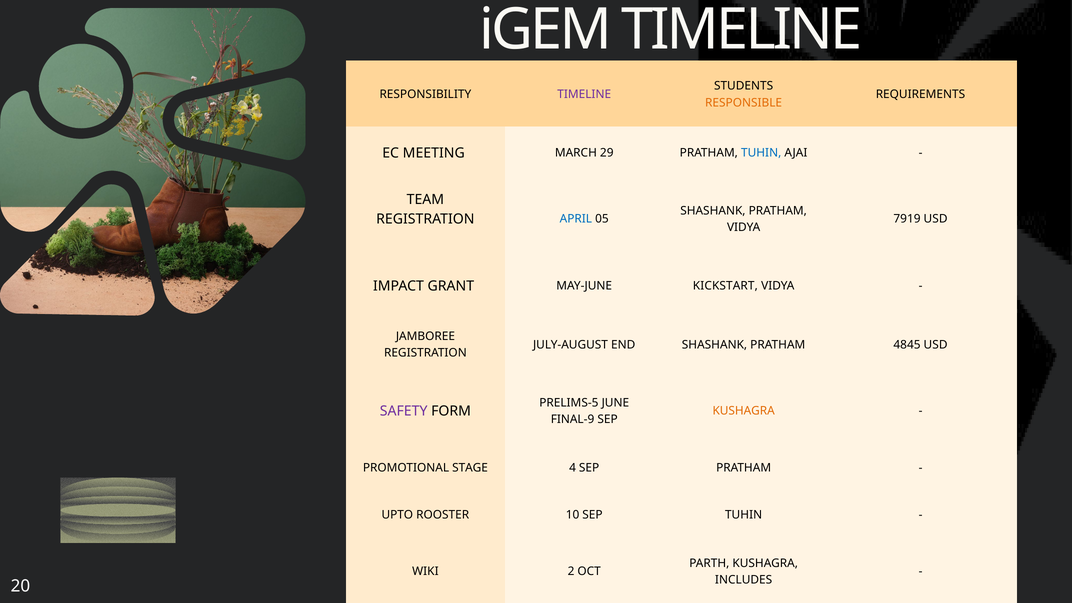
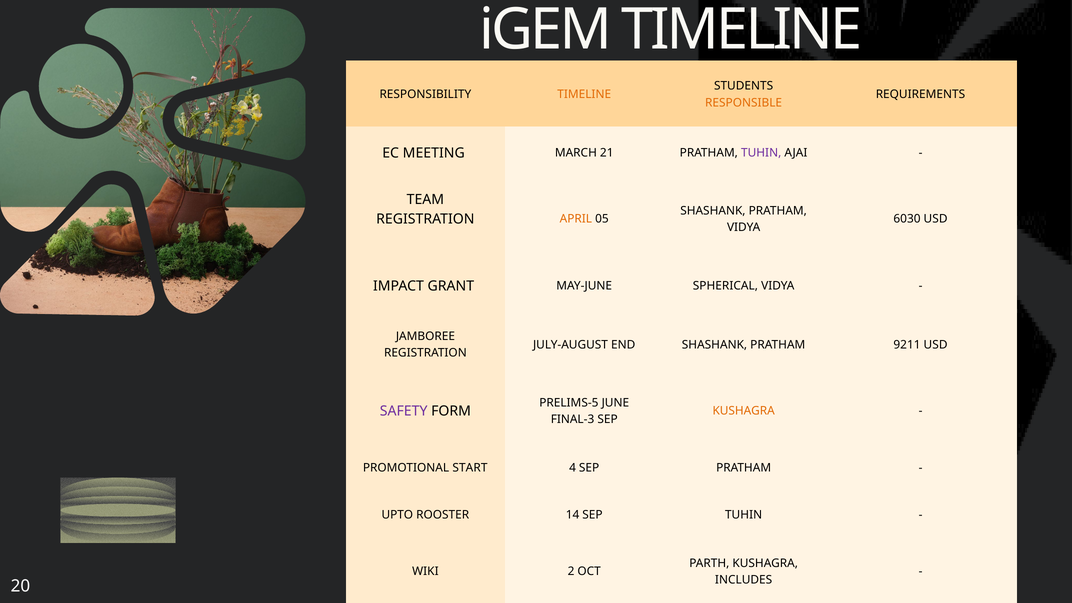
TIMELINE at (584, 94) colour: purple -> orange
29: 29 -> 21
TUHIN at (761, 153) colour: blue -> purple
APRIL colour: blue -> orange
7919: 7919 -> 6030
KICKSTART: KICKSTART -> SPHERICAL
4845: 4845 -> 9211
FINAL-9: FINAL-9 -> FINAL-3
STAGE: STAGE -> START
10: 10 -> 14
